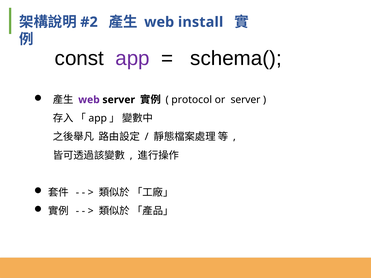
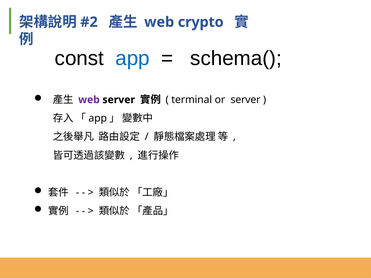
install: install -> crypto
app at (133, 58) colour: purple -> blue
protocol: protocol -> terminal
